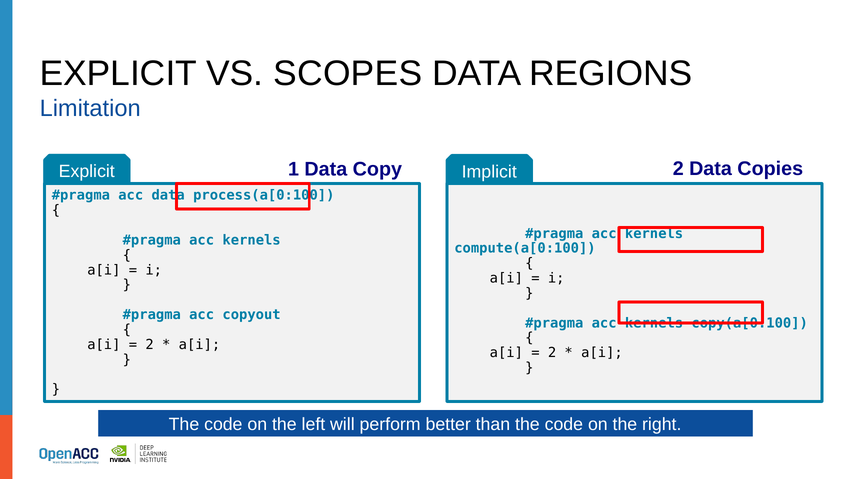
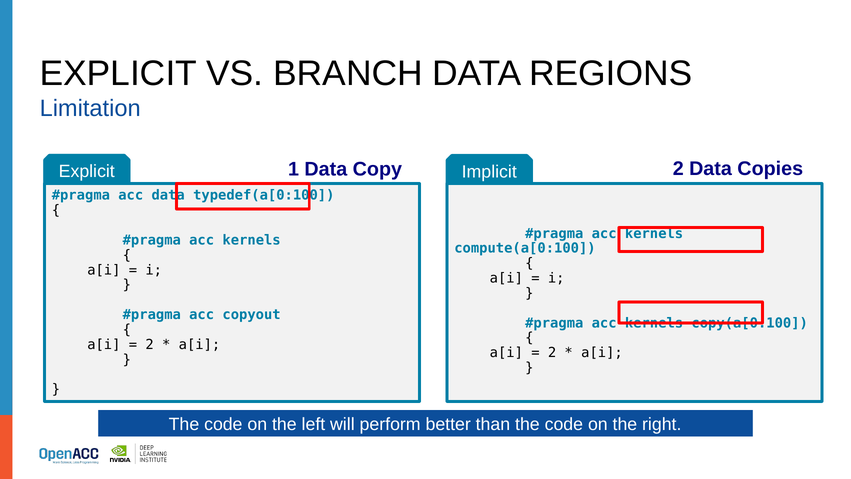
SCOPES: SCOPES -> BRANCH
process(a[0:100: process(a[0:100 -> typedef(a[0:100
